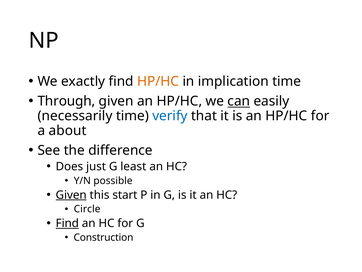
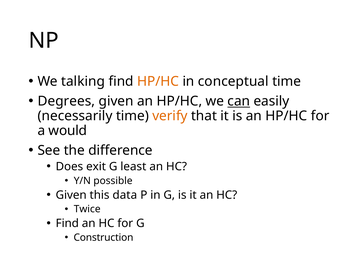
exactly: exactly -> talking
implication: implication -> conceptual
Through: Through -> Degrees
verify colour: blue -> orange
about: about -> would
just: just -> exit
Given at (71, 195) underline: present -> none
start: start -> data
Circle: Circle -> Twice
Find at (67, 223) underline: present -> none
